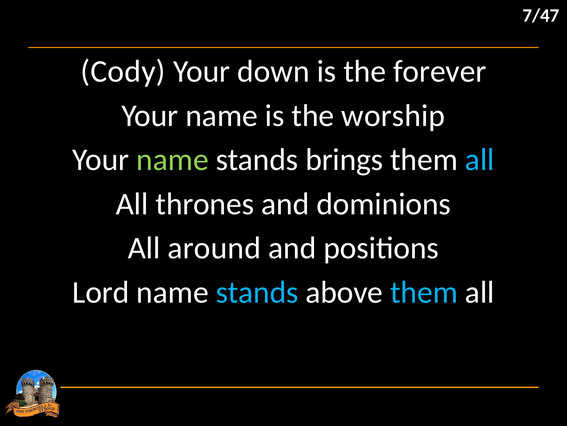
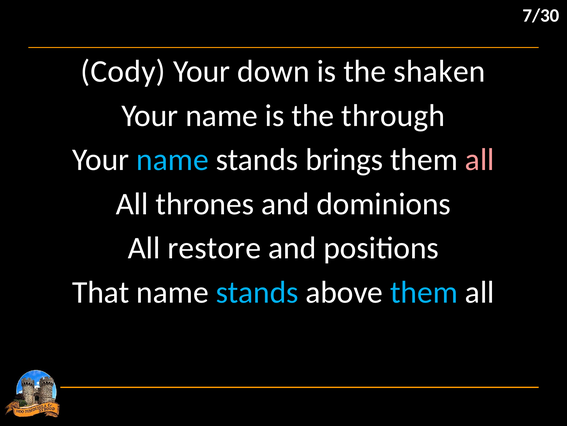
7/47: 7/47 -> 7/30
forever: forever -> shaken
worship: worship -> through
name at (172, 160) colour: light green -> light blue
all at (480, 160) colour: light blue -> pink
around: around -> restore
Lord: Lord -> That
